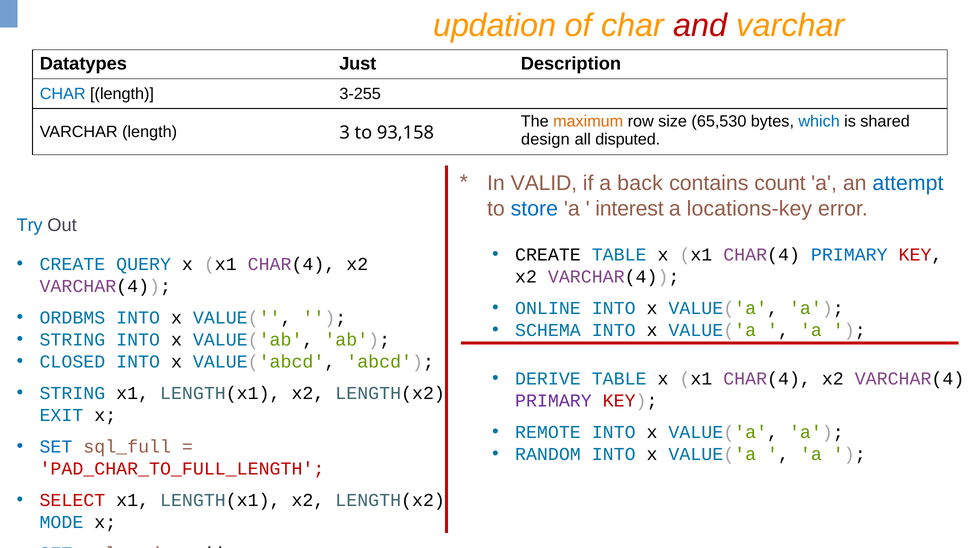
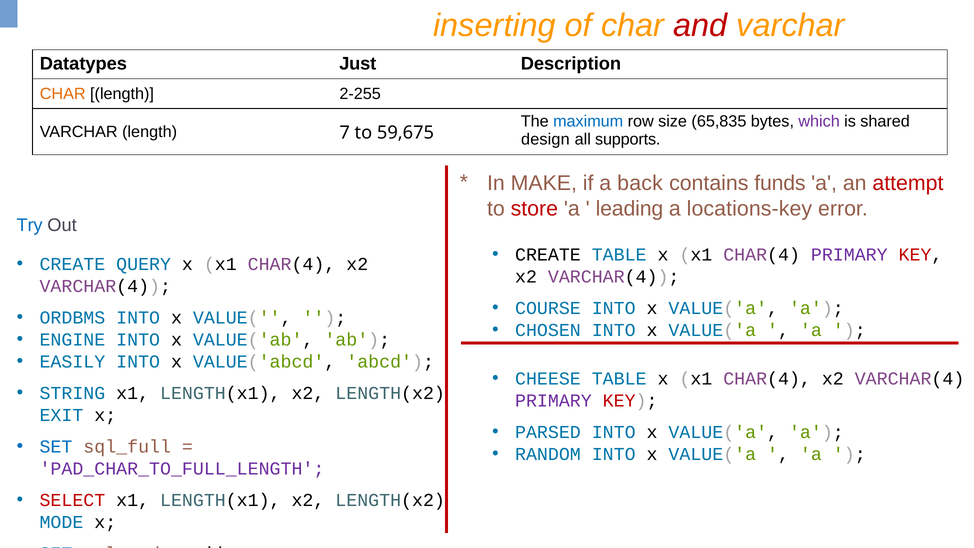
updation: updation -> inserting
CHAR at (63, 94) colour: blue -> orange
3-255: 3-255 -> 2-255
maximum colour: orange -> blue
65,530: 65,530 -> 65,835
which colour: blue -> purple
3: 3 -> 7
93,158: 93,158 -> 59,675
disputed: disputed -> supports
VALID: VALID -> MAKE
count: count -> funds
attempt colour: blue -> red
store colour: blue -> red
interest: interest -> leading
PRIMARY at (849, 255) colour: blue -> purple
ONLINE: ONLINE -> COURSE
SCHEMA: SCHEMA -> CHOSEN
STRING at (72, 340): STRING -> ENGINE
CLOSED: CLOSED -> EASILY
DERIVE: DERIVE -> CHEESE
REMOTE: REMOTE -> PARSED
PAD_CHAR_TO_FULL_LENGTH colour: red -> purple
